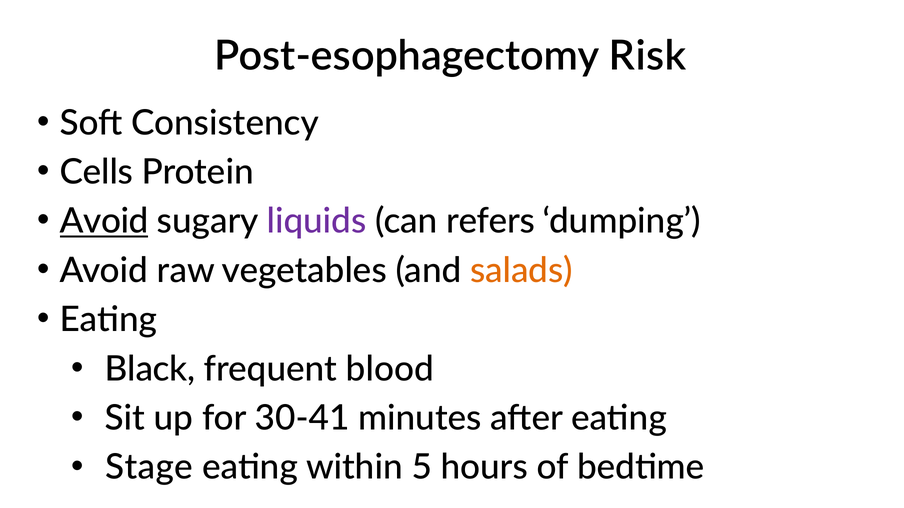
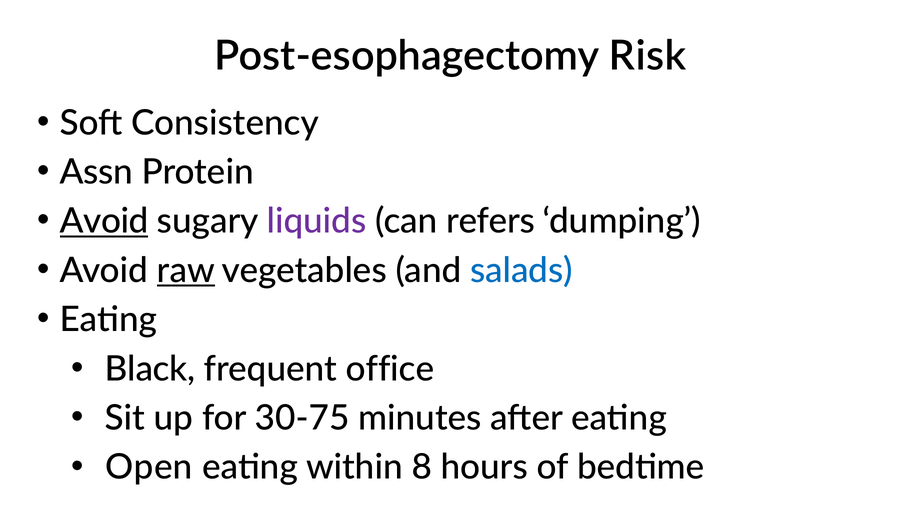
Cells: Cells -> Assn
raw underline: none -> present
salads colour: orange -> blue
blood: blood -> office
30-41: 30-41 -> 30-75
Stage: Stage -> Open
5: 5 -> 8
